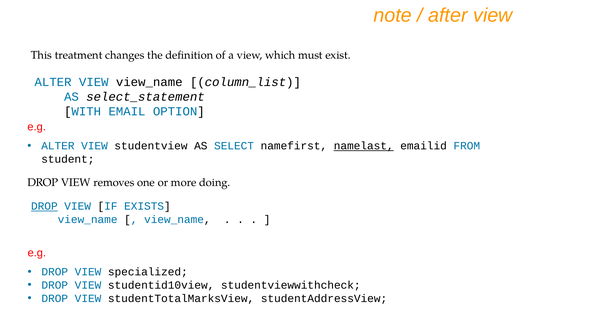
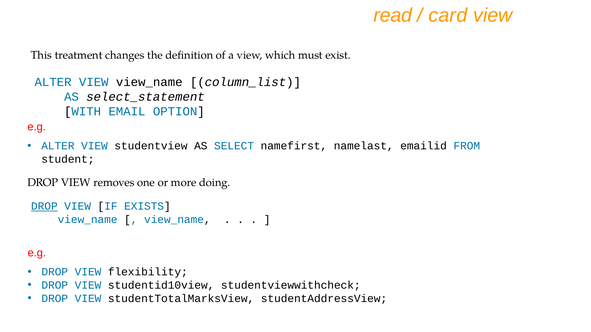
note: note -> read
after: after -> card
namelast underline: present -> none
specialized: specialized -> flexibility
